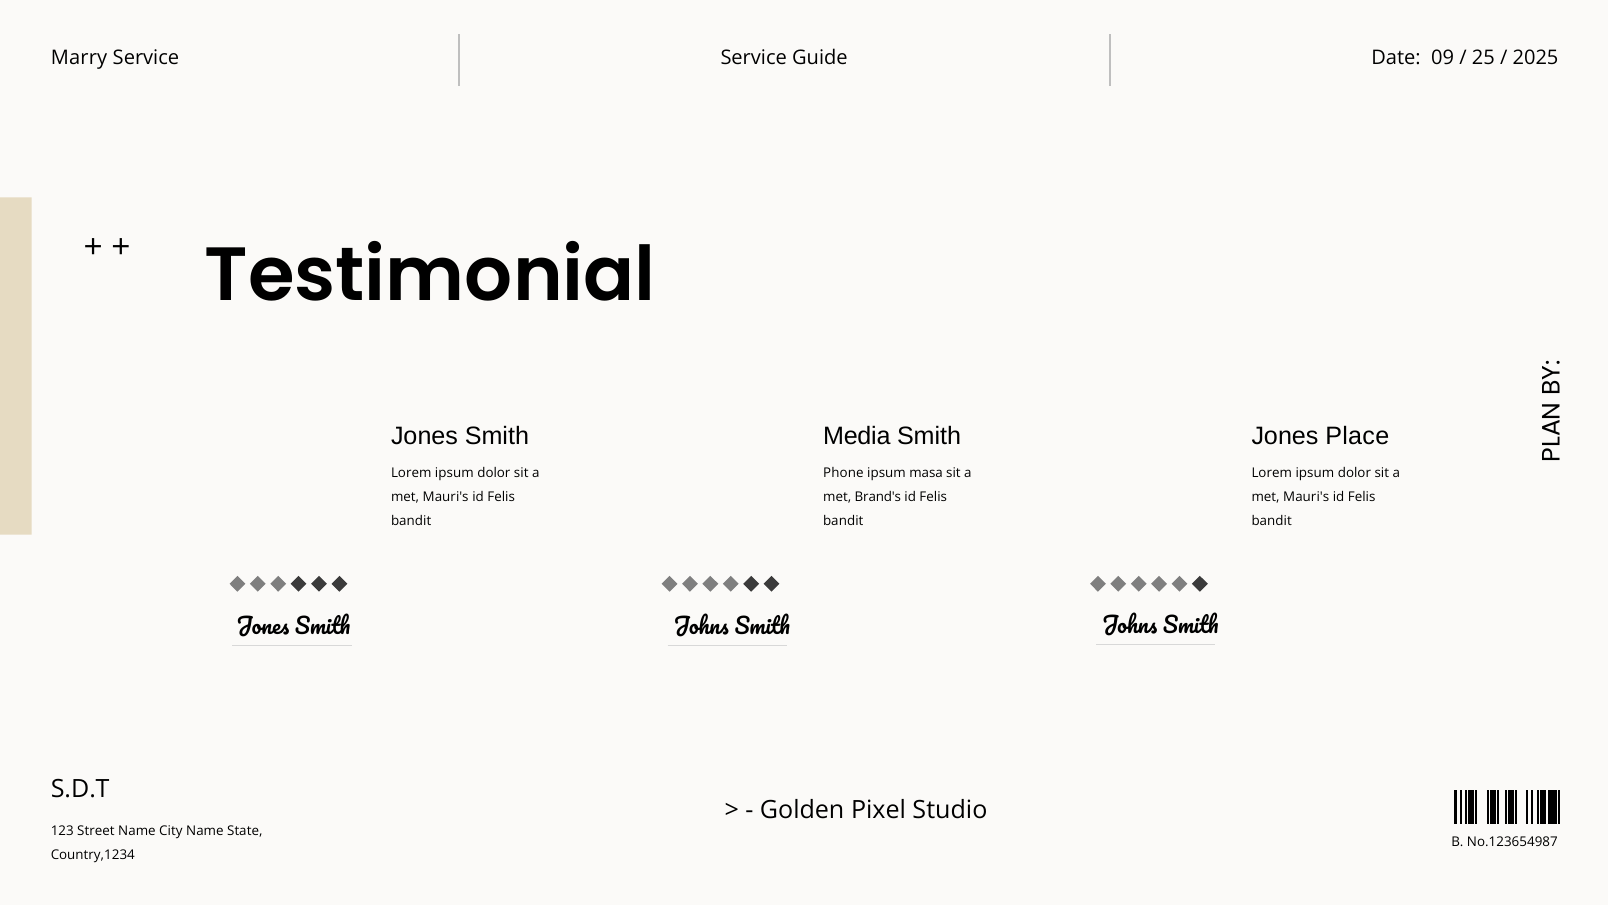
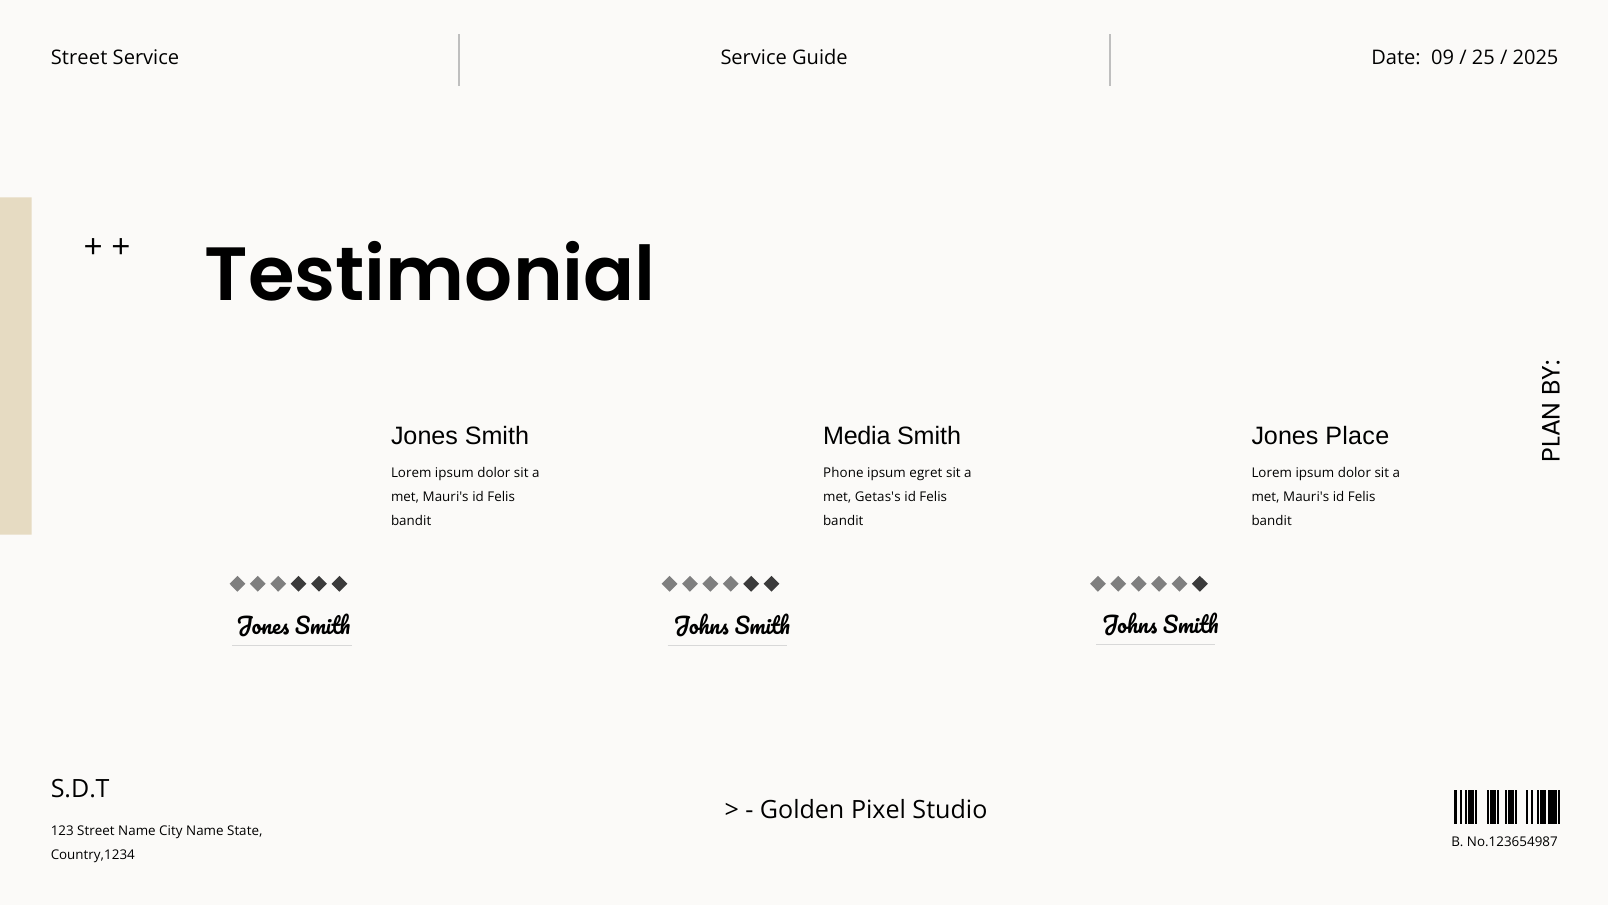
Marry at (79, 58): Marry -> Street
masa: masa -> egret
Brand's: Brand's -> Getas's
